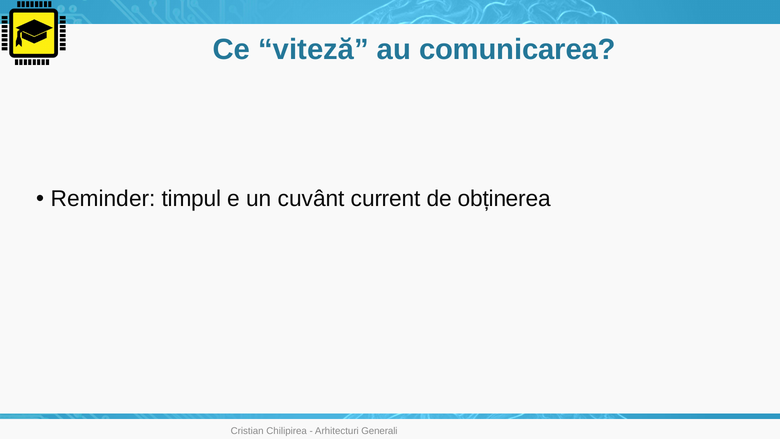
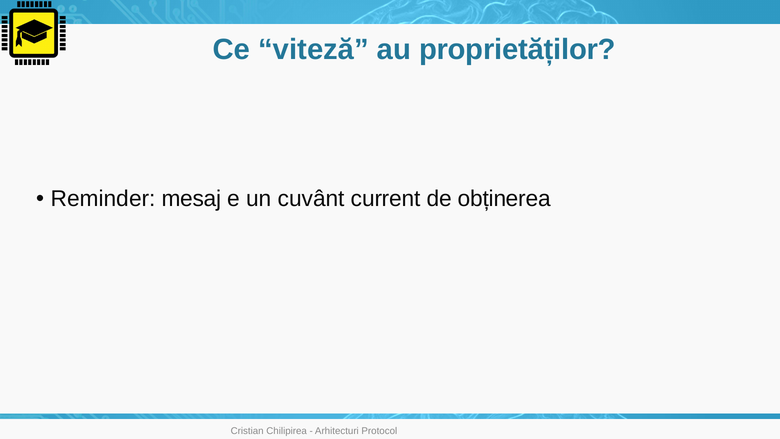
comunicarea: comunicarea -> proprietăților
timpul: timpul -> mesaj
Generali: Generali -> Protocol
